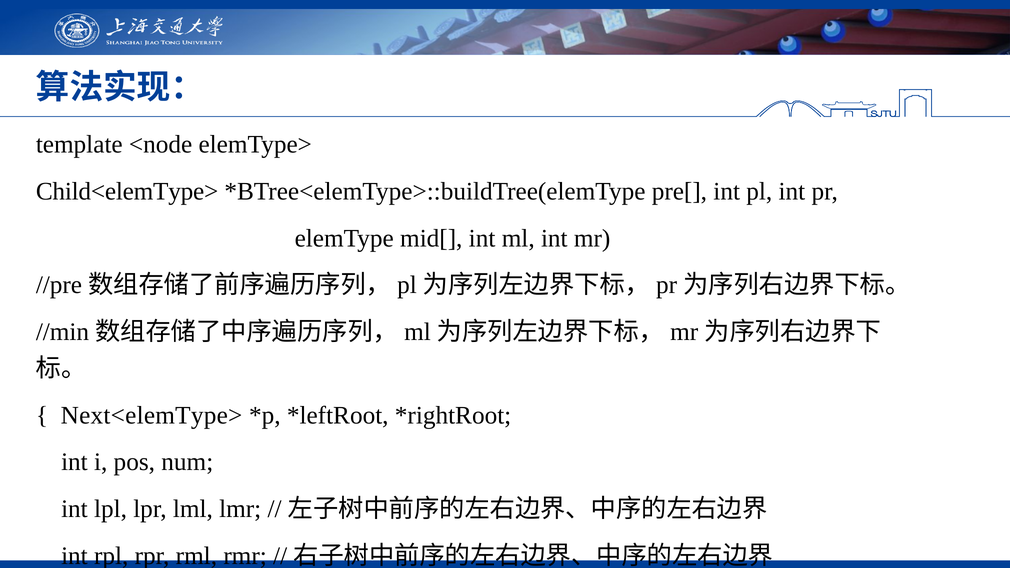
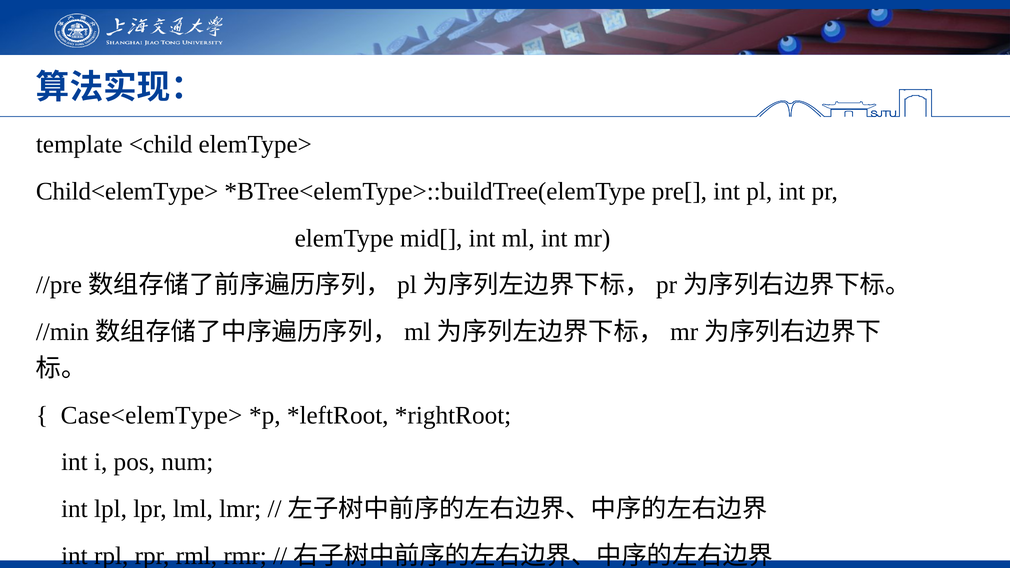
<node: <node -> <child
Next<elemType>: Next<elemType> -> Case<elemType>
